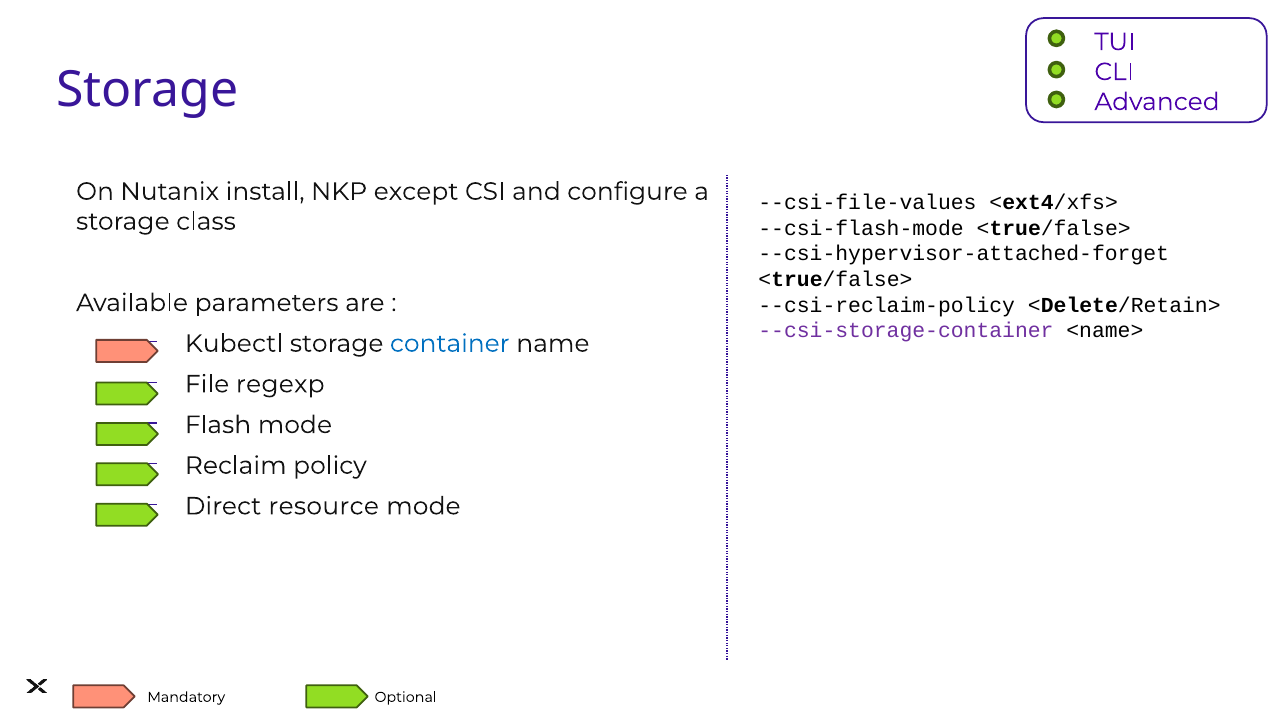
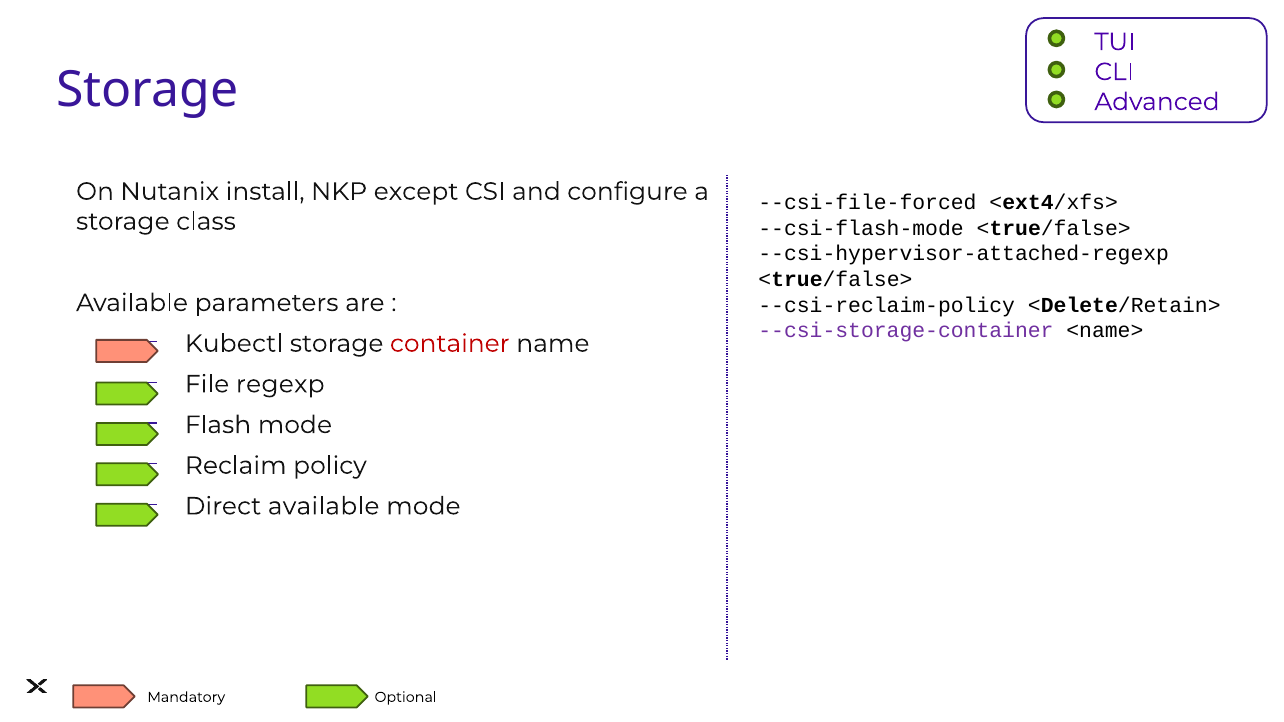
--csi-file-values: --csi-file-values -> --csi-file-forced
--csi-hypervisor-attached-forget: --csi-hypervisor-attached-forget -> --csi-hypervisor-attached-regexp
container colour: blue -> red
Direct resource: resource -> available
